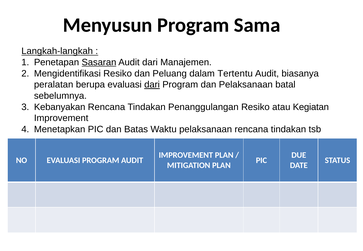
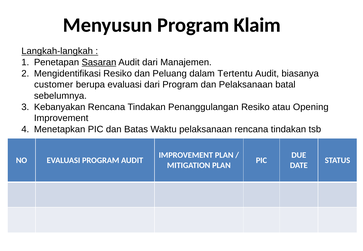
Sama: Sama -> Klaim
peralatan: peralatan -> customer
dari at (152, 85) underline: present -> none
Kegiatan: Kegiatan -> Opening
